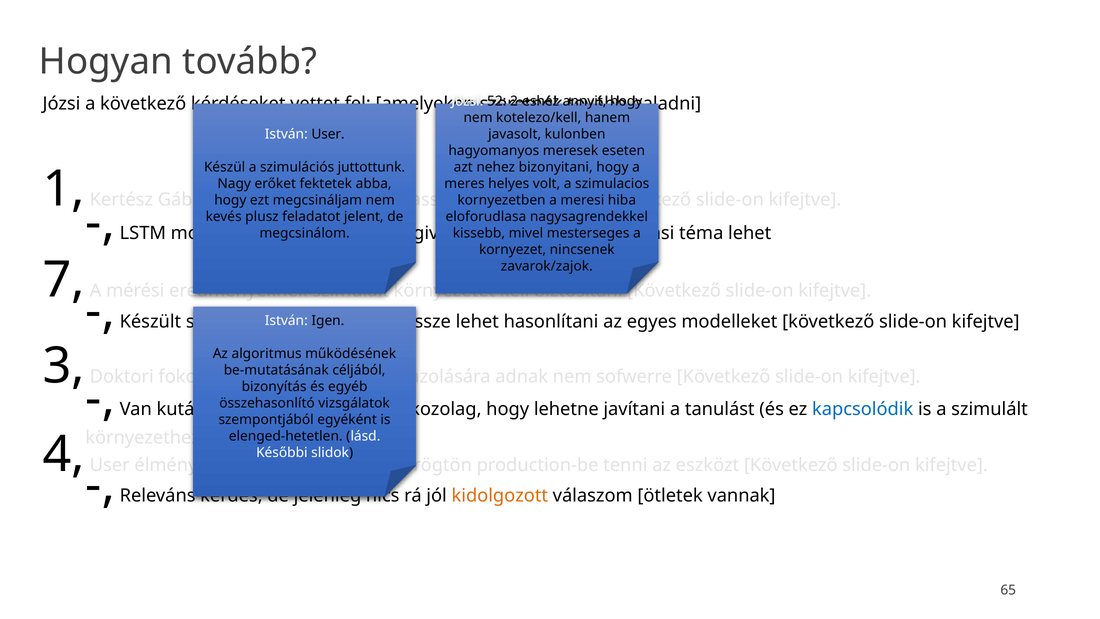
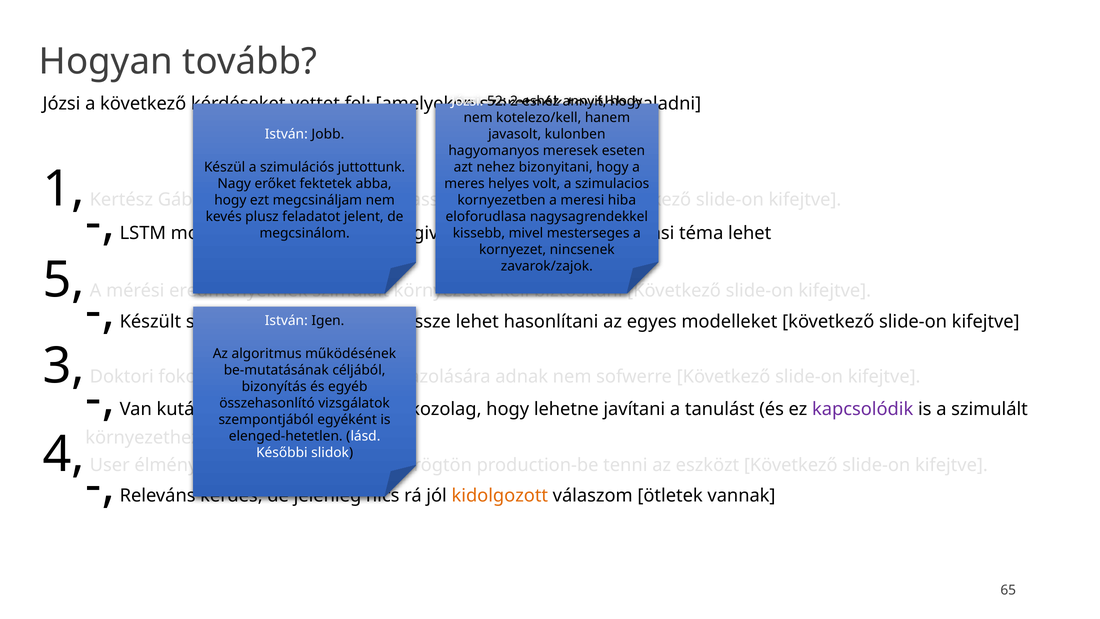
István User: User -> Jobb
7: 7 -> 5
kapcsolódik colour: blue -> purple
